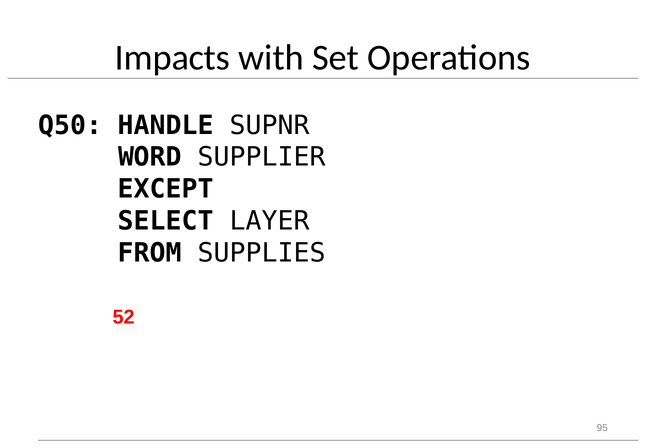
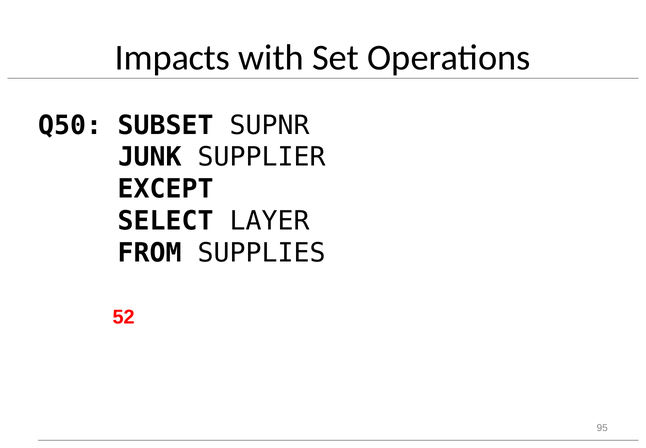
HANDLE: HANDLE -> SUBSET
WORD: WORD -> JUNK
